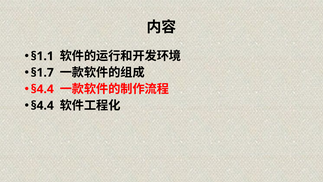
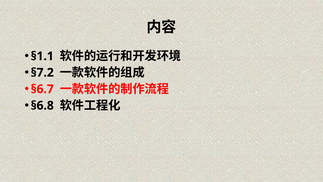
§1.7: §1.7 -> §7.2
§4.4 at (42, 89): §4.4 -> §6.7
§4.4 at (42, 105): §4.4 -> §6.8
